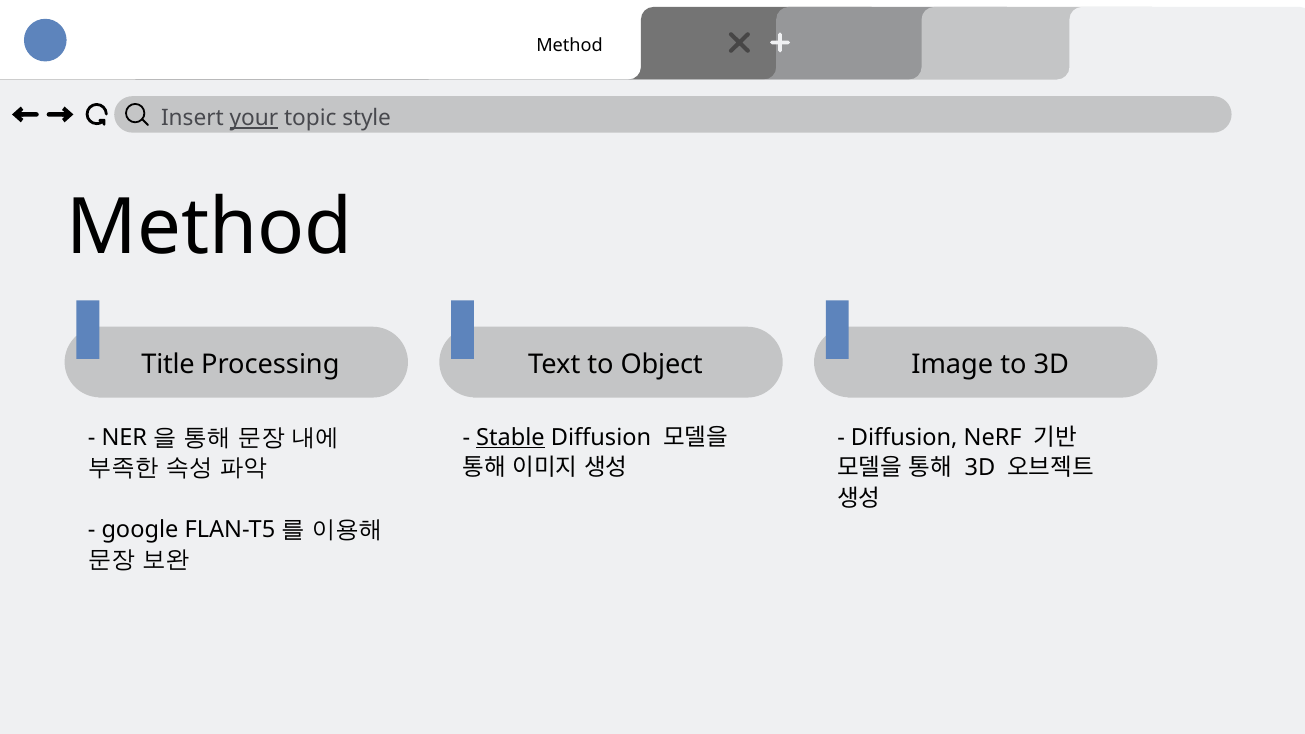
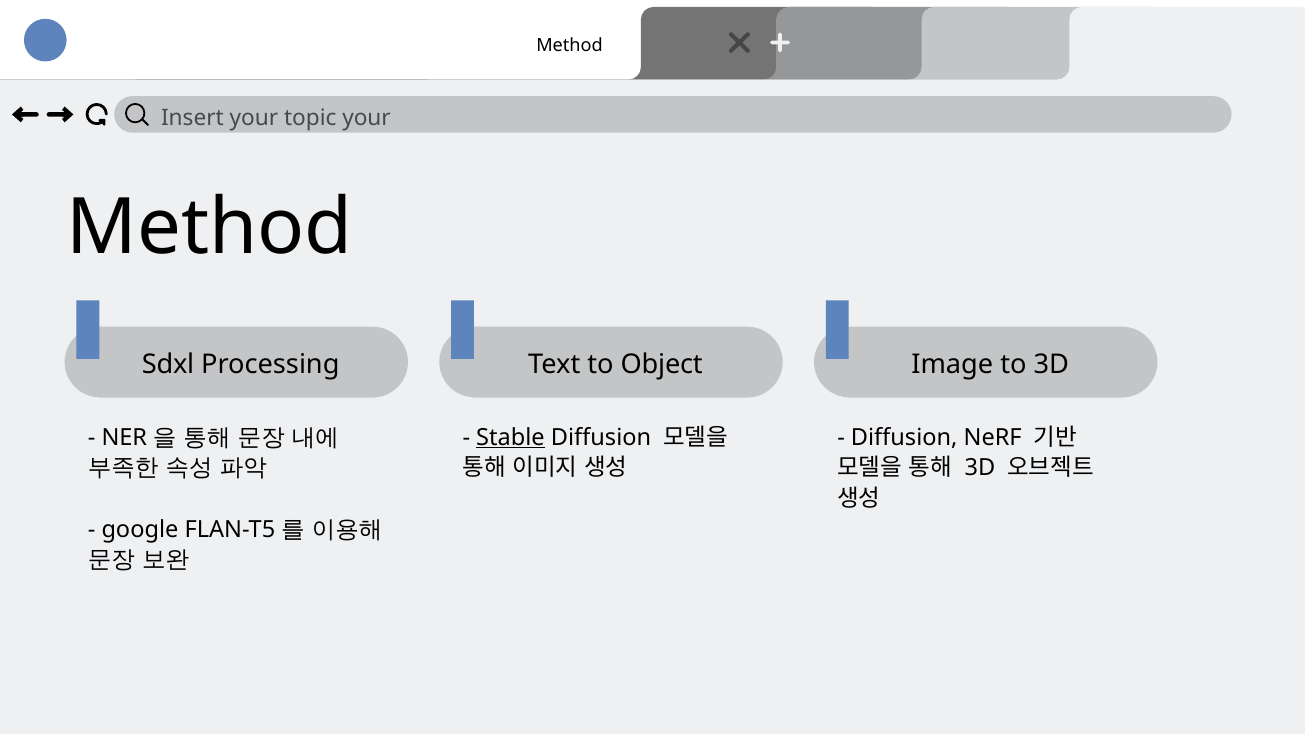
your at (254, 118) underline: present -> none
topic style: style -> your
Title at (168, 365): Title -> Sdxl
